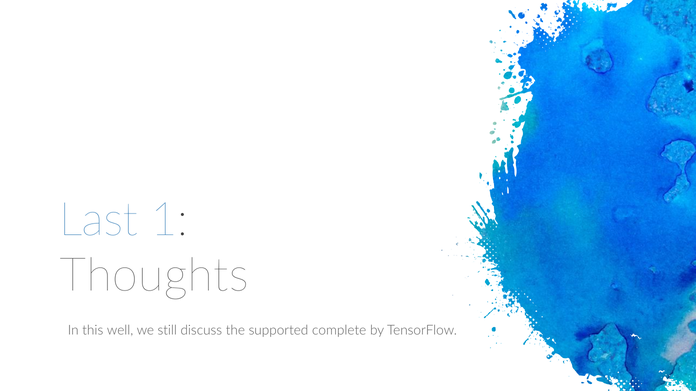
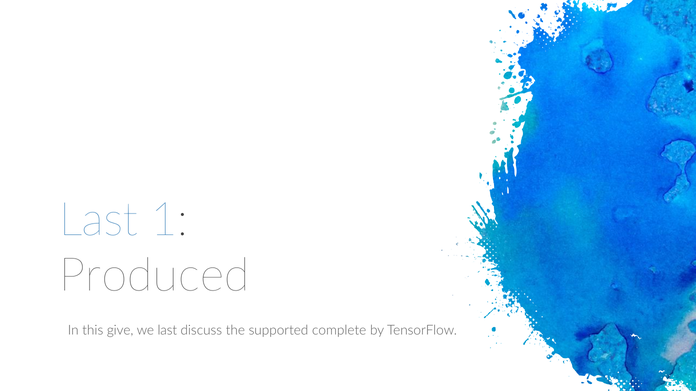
Thoughts: Thoughts -> Produced
well: well -> give
we still: still -> last
